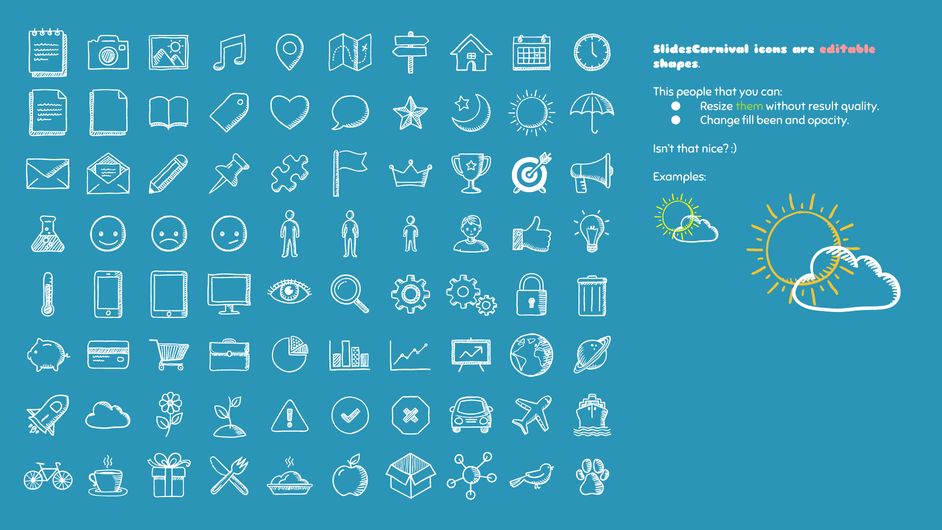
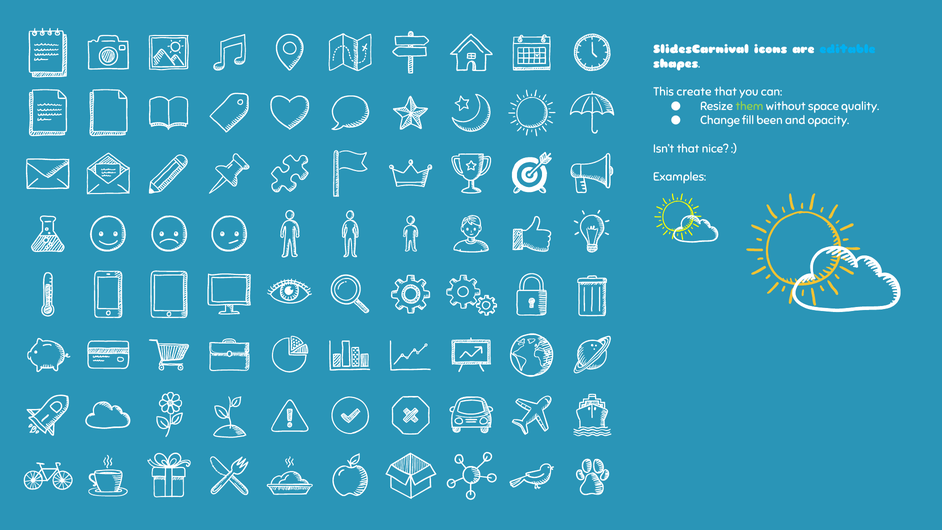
editable colour: pink -> light blue
people: people -> create
result: result -> space
